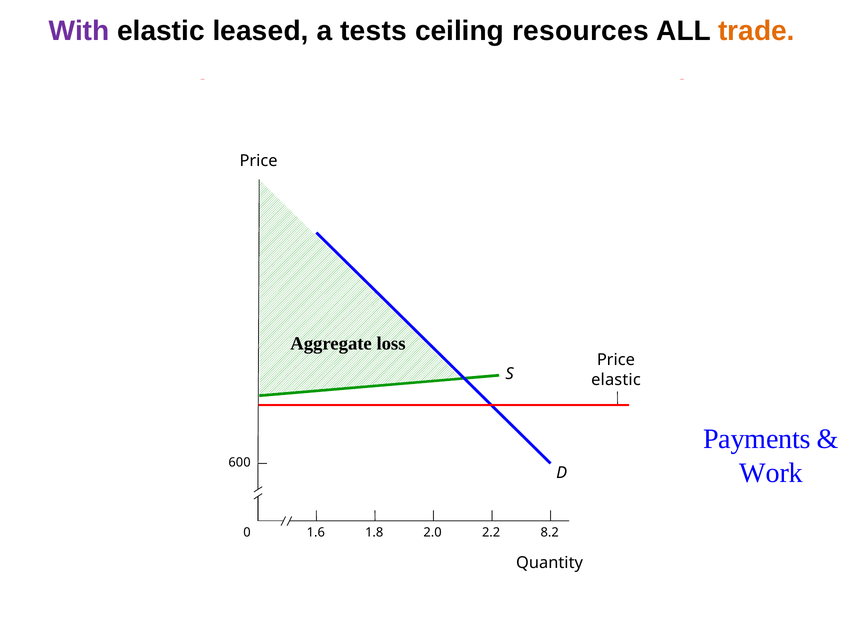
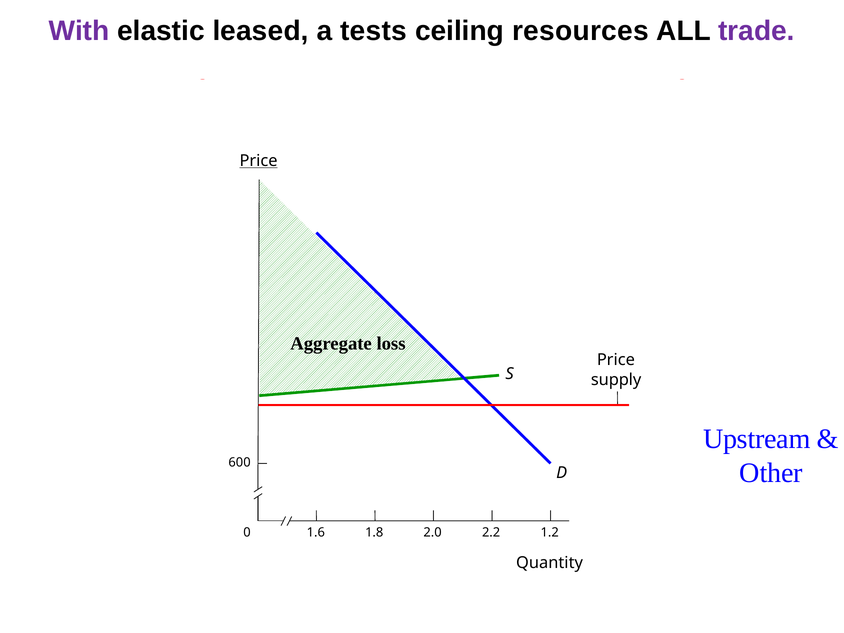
trade colour: orange -> purple
Price at (259, 161) underline: none -> present
elastic at (616, 380): elastic -> supply
Payments: Payments -> Upstream
Work: Work -> Other
8.2: 8.2 -> 1.2
